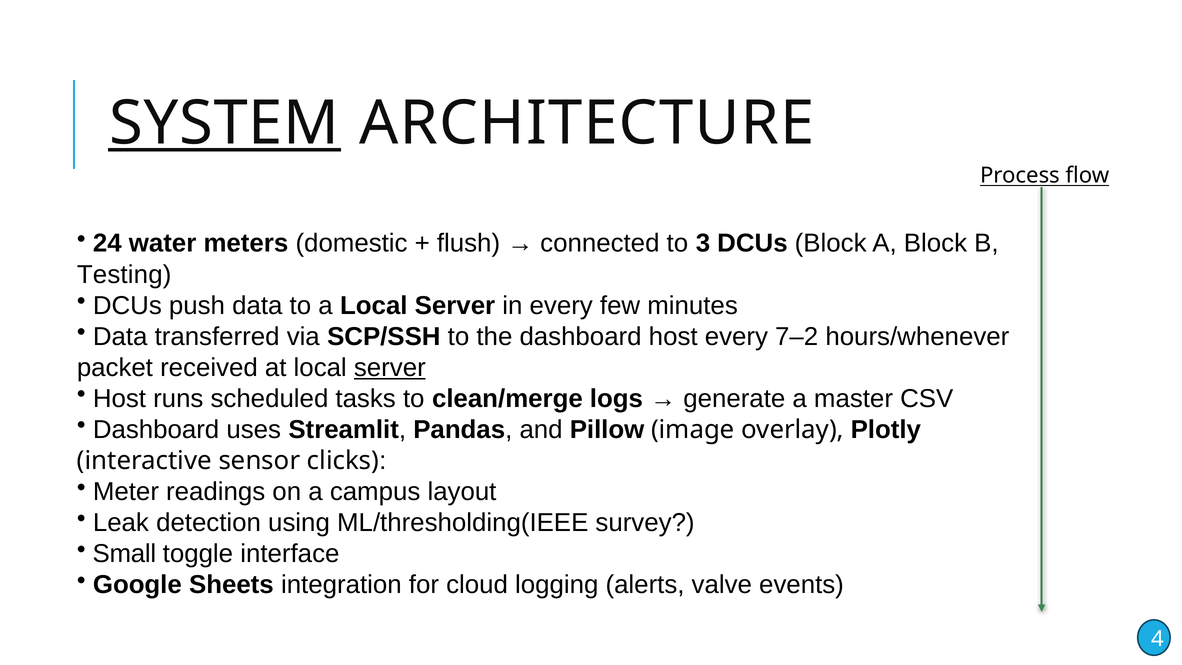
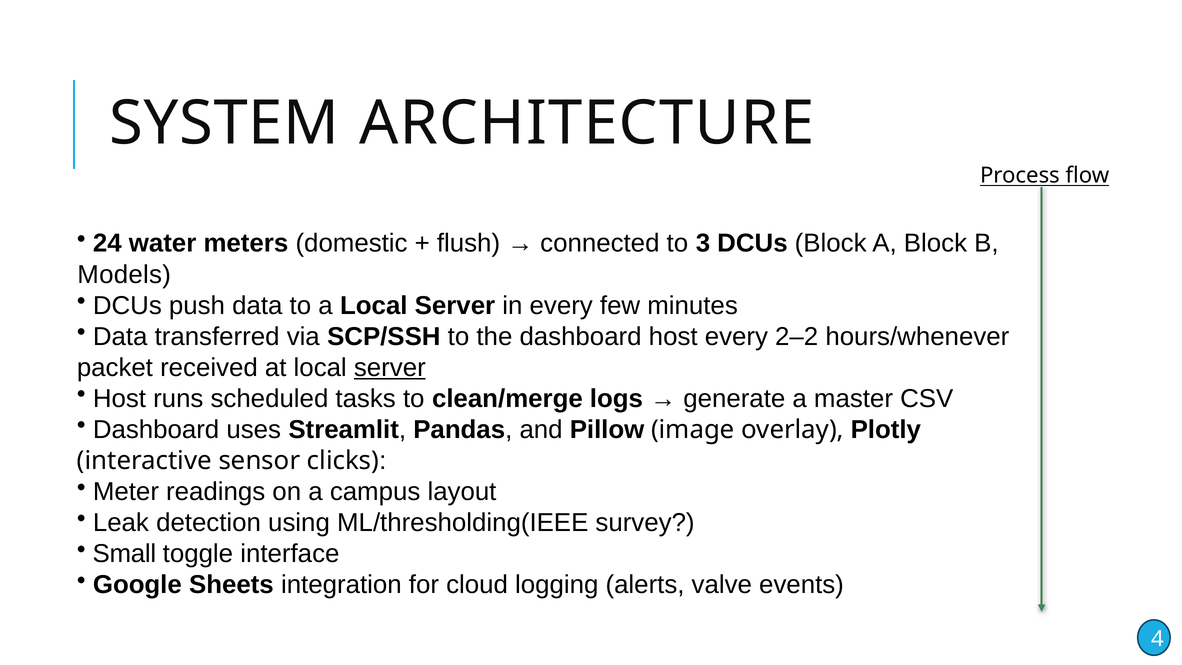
SYSTEM underline: present -> none
Testing: Testing -> Models
7–2: 7–2 -> 2–2
